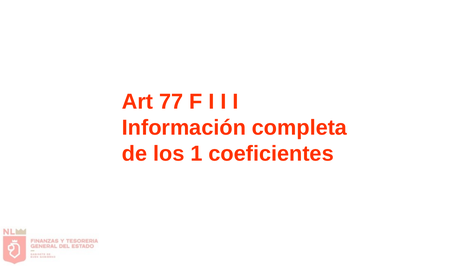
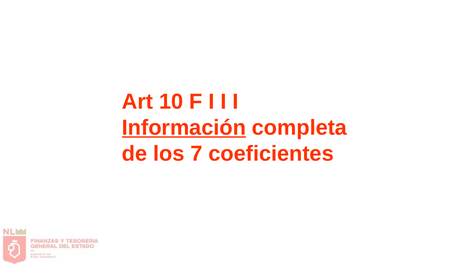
77: 77 -> 10
Información underline: none -> present
1: 1 -> 7
